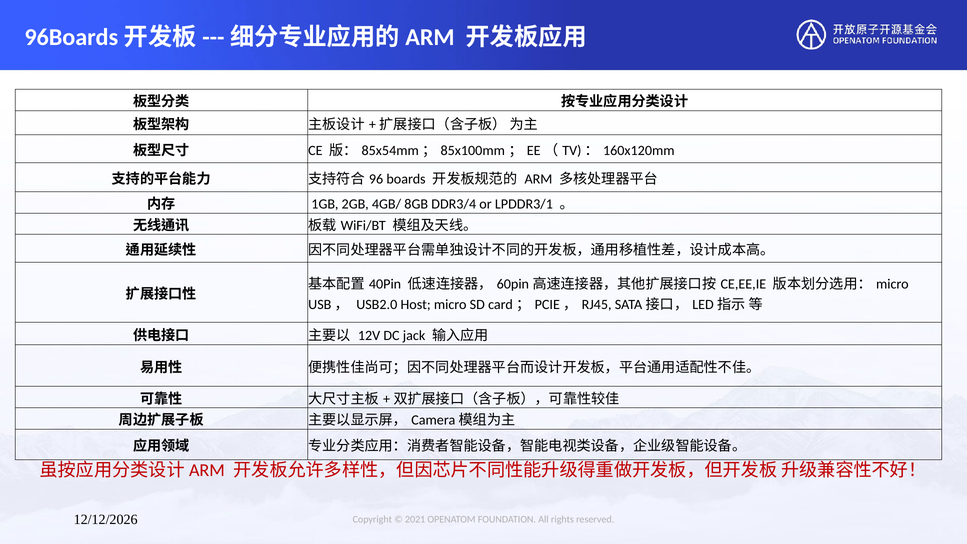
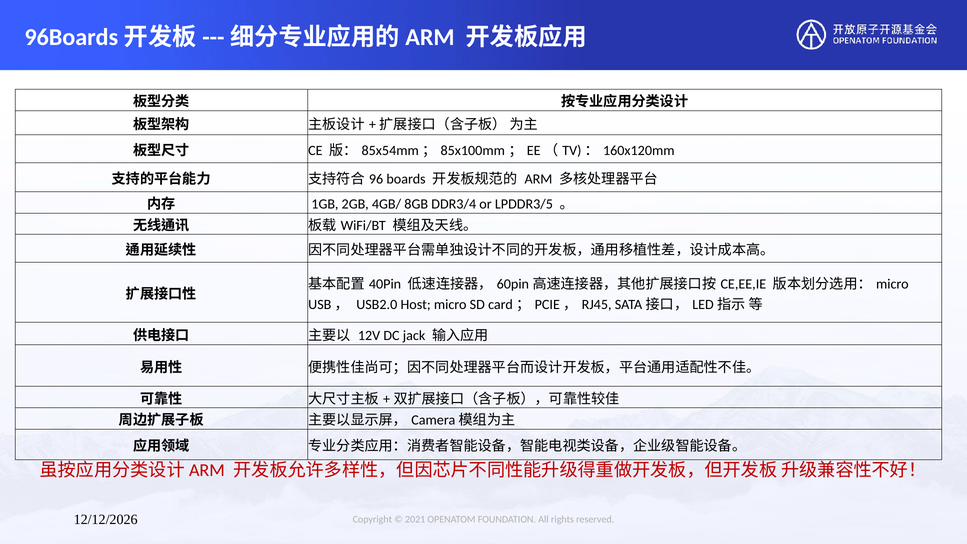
LPDDR3/1: LPDDR3/1 -> LPDDR3/5
